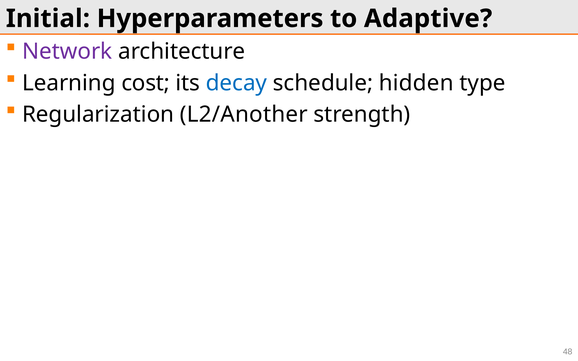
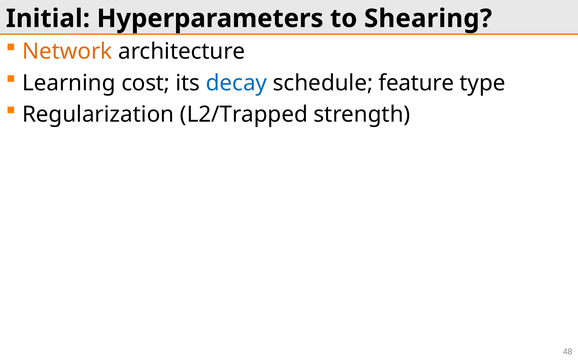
Adaptive: Adaptive -> Shearing
Network colour: purple -> orange
hidden: hidden -> feature
L2/Another: L2/Another -> L2/Trapped
